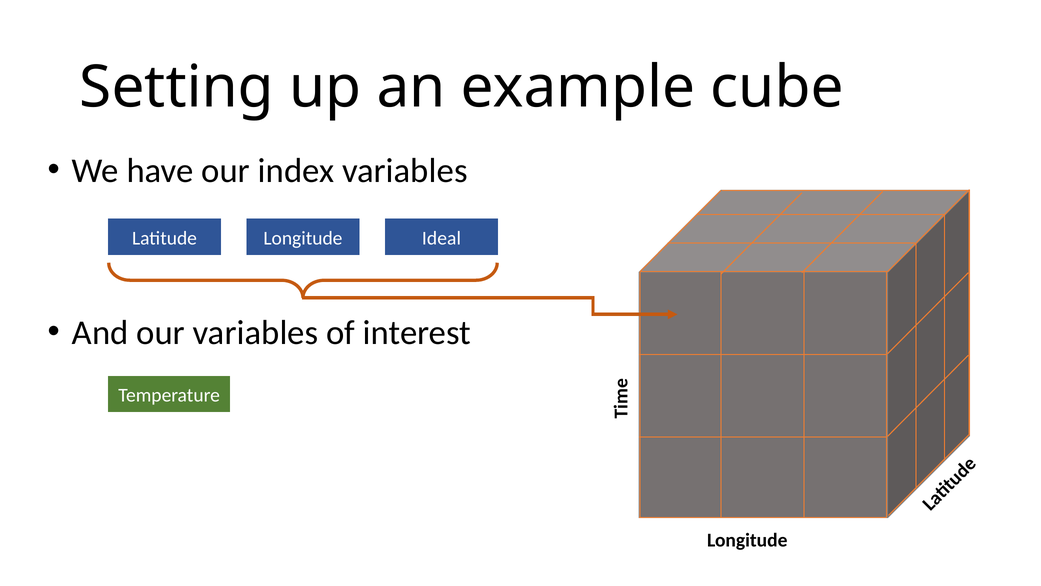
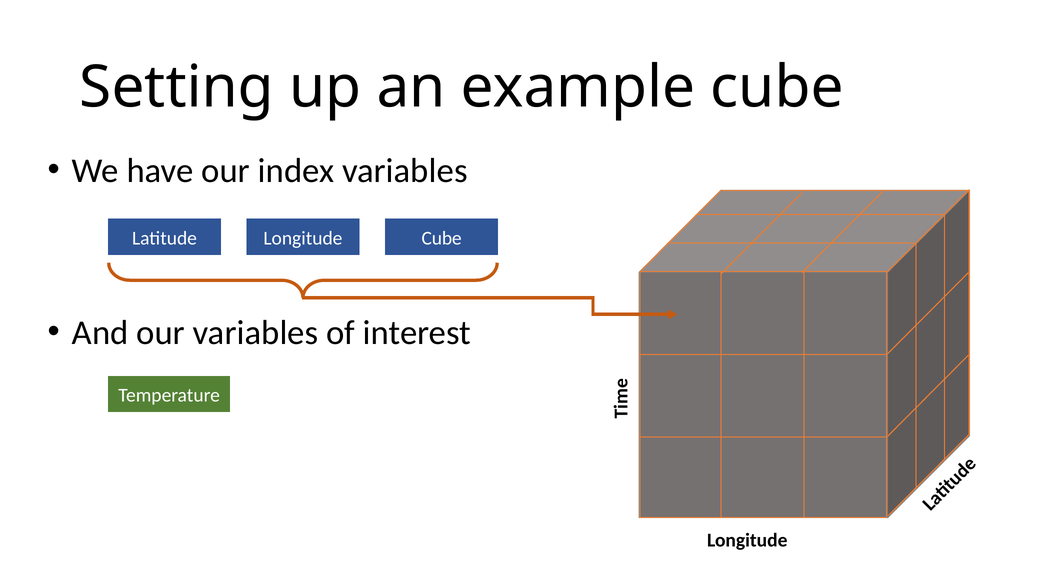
Latitude Ideal: Ideal -> Cube
